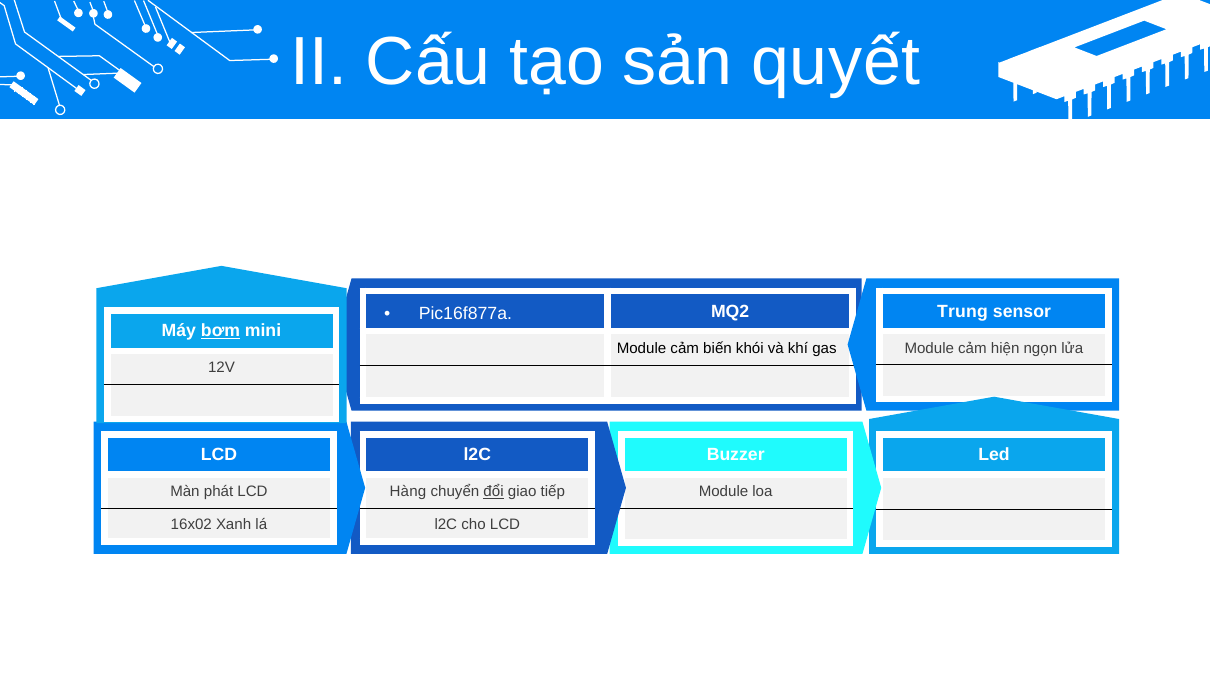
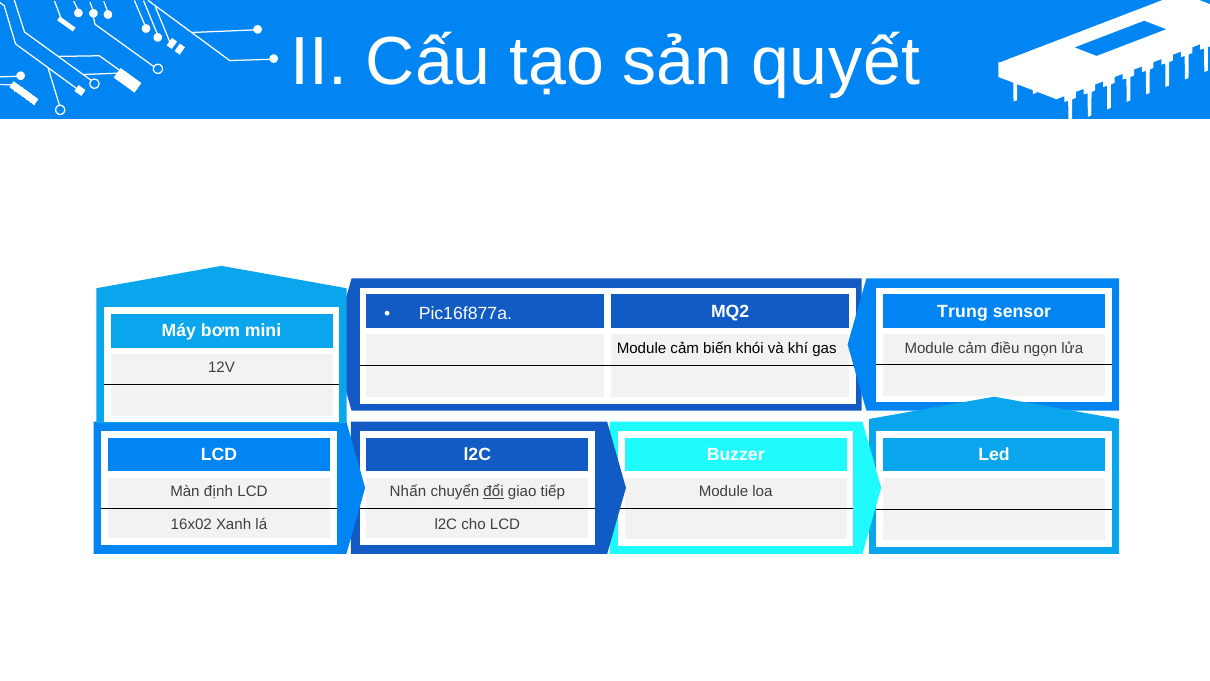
bơm underline: present -> none
hiện: hiện -> điều
phát: phát -> định
Hàng: Hàng -> Nhấn
